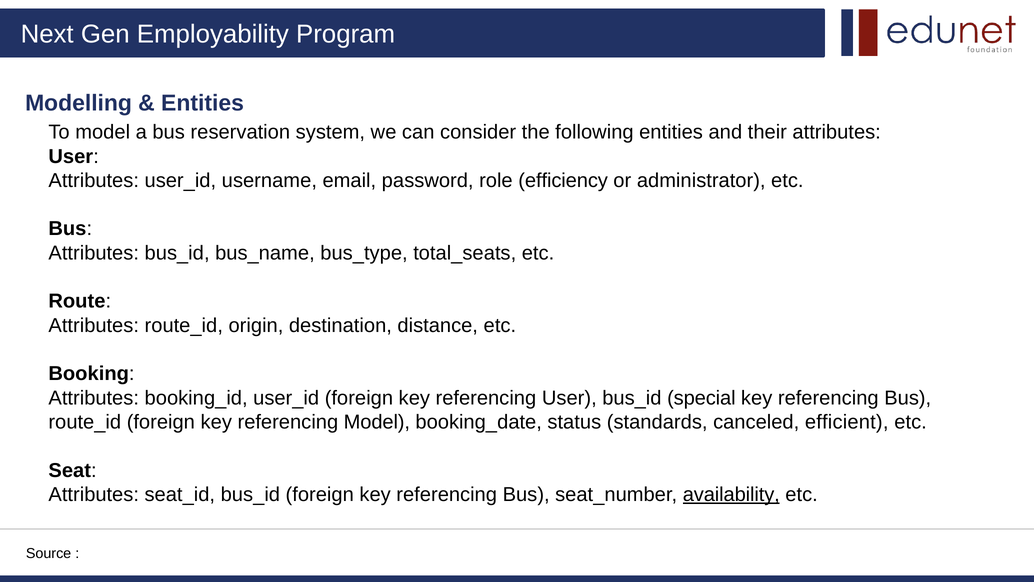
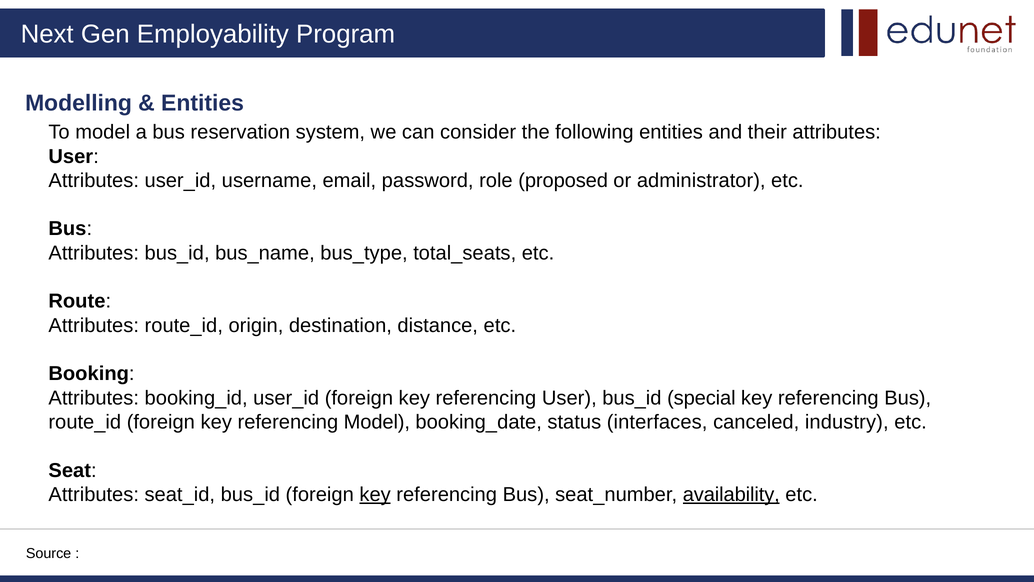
efficiency: efficiency -> proposed
standards: standards -> interfaces
efficient: efficient -> industry
key at (375, 494) underline: none -> present
